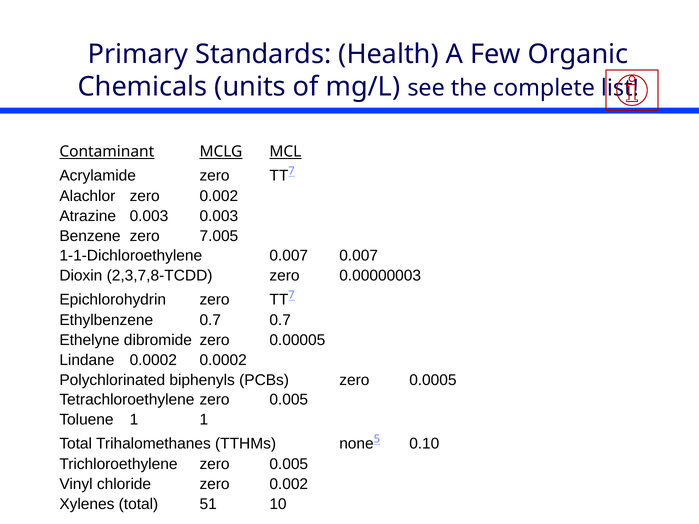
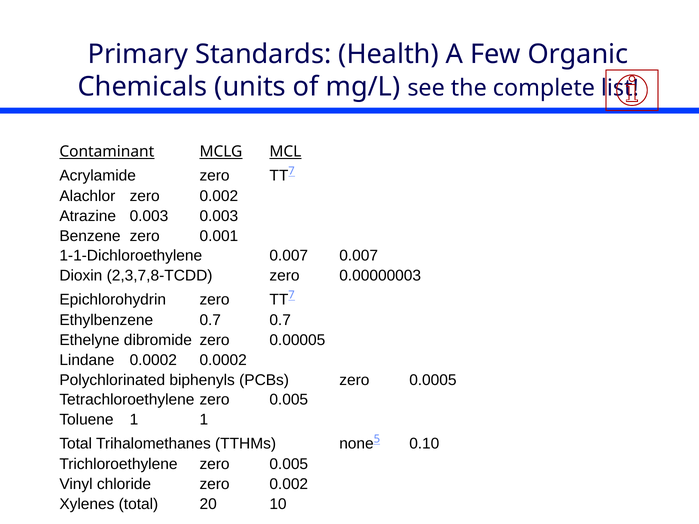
7.005: 7.005 -> 0.001
51: 51 -> 20
